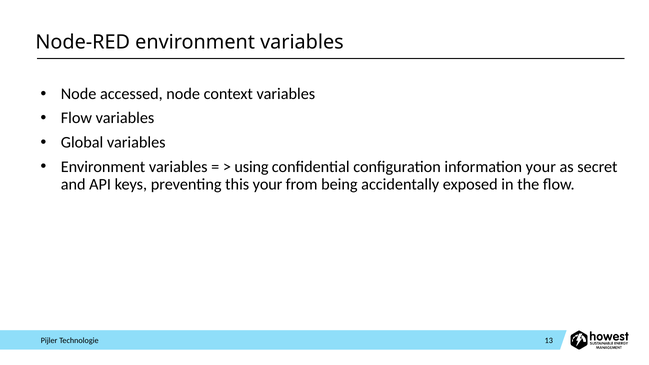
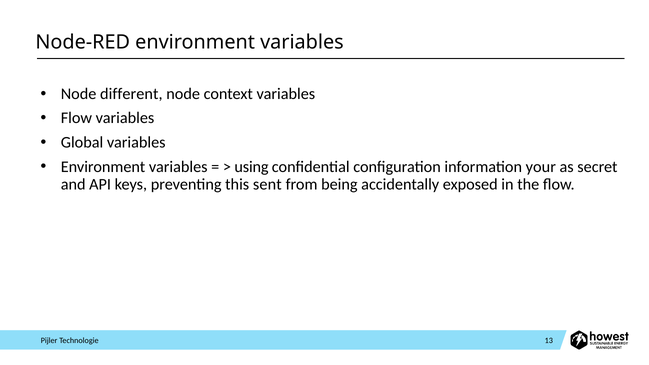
accessed: accessed -> different
this your: your -> sent
